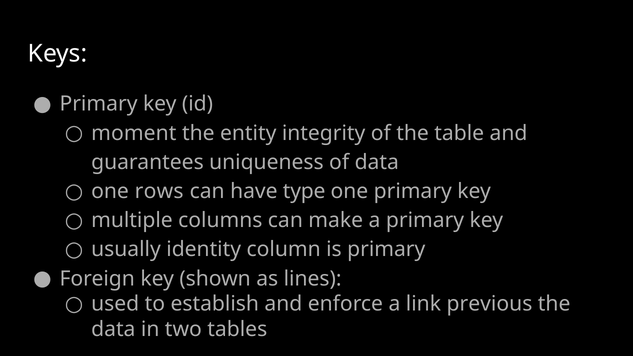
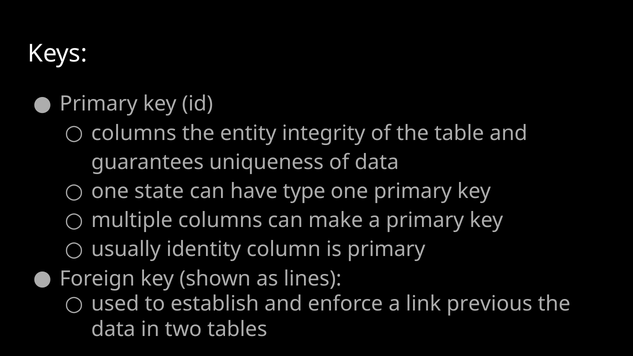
moment at (134, 133): moment -> columns
rows: rows -> state
